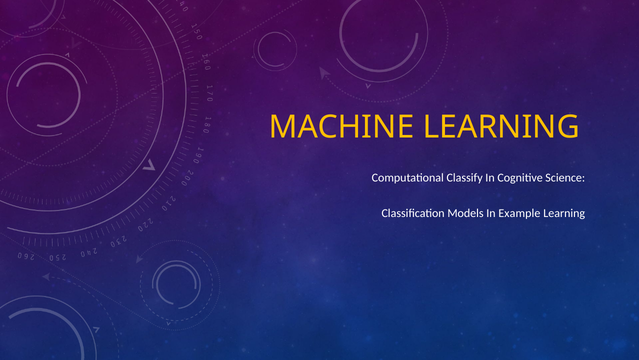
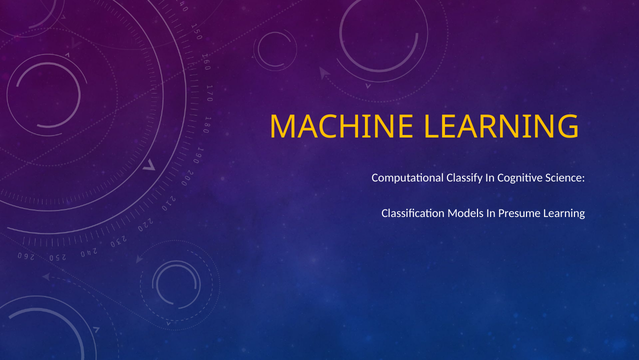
Example: Example -> Presume
